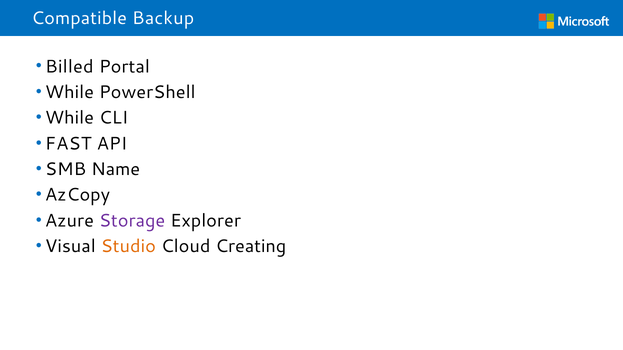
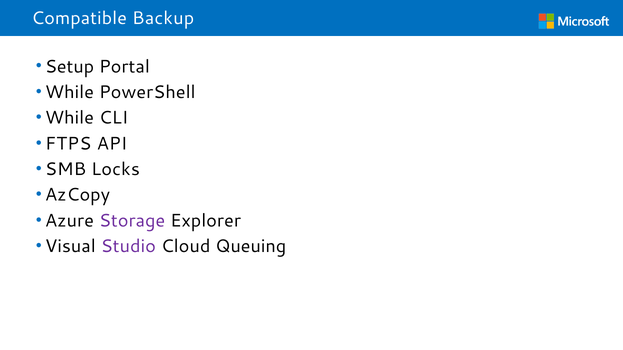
Billed: Billed -> Setup
FAST: FAST -> FTPS
Name: Name -> Locks
Studio colour: orange -> purple
Creating: Creating -> Queuing
